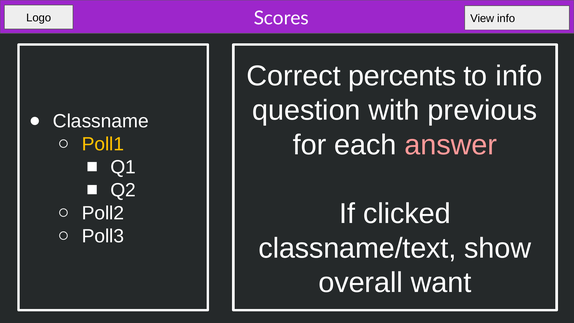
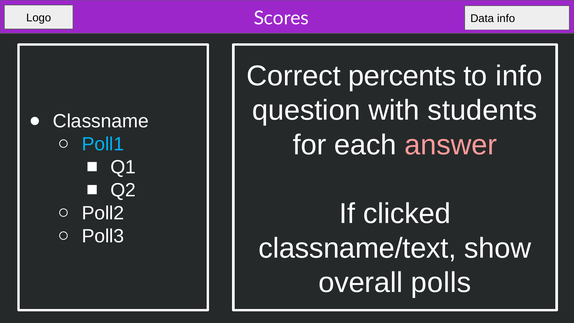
View: View -> Data
previous: previous -> students
Poll1 colour: yellow -> light blue
want: want -> polls
